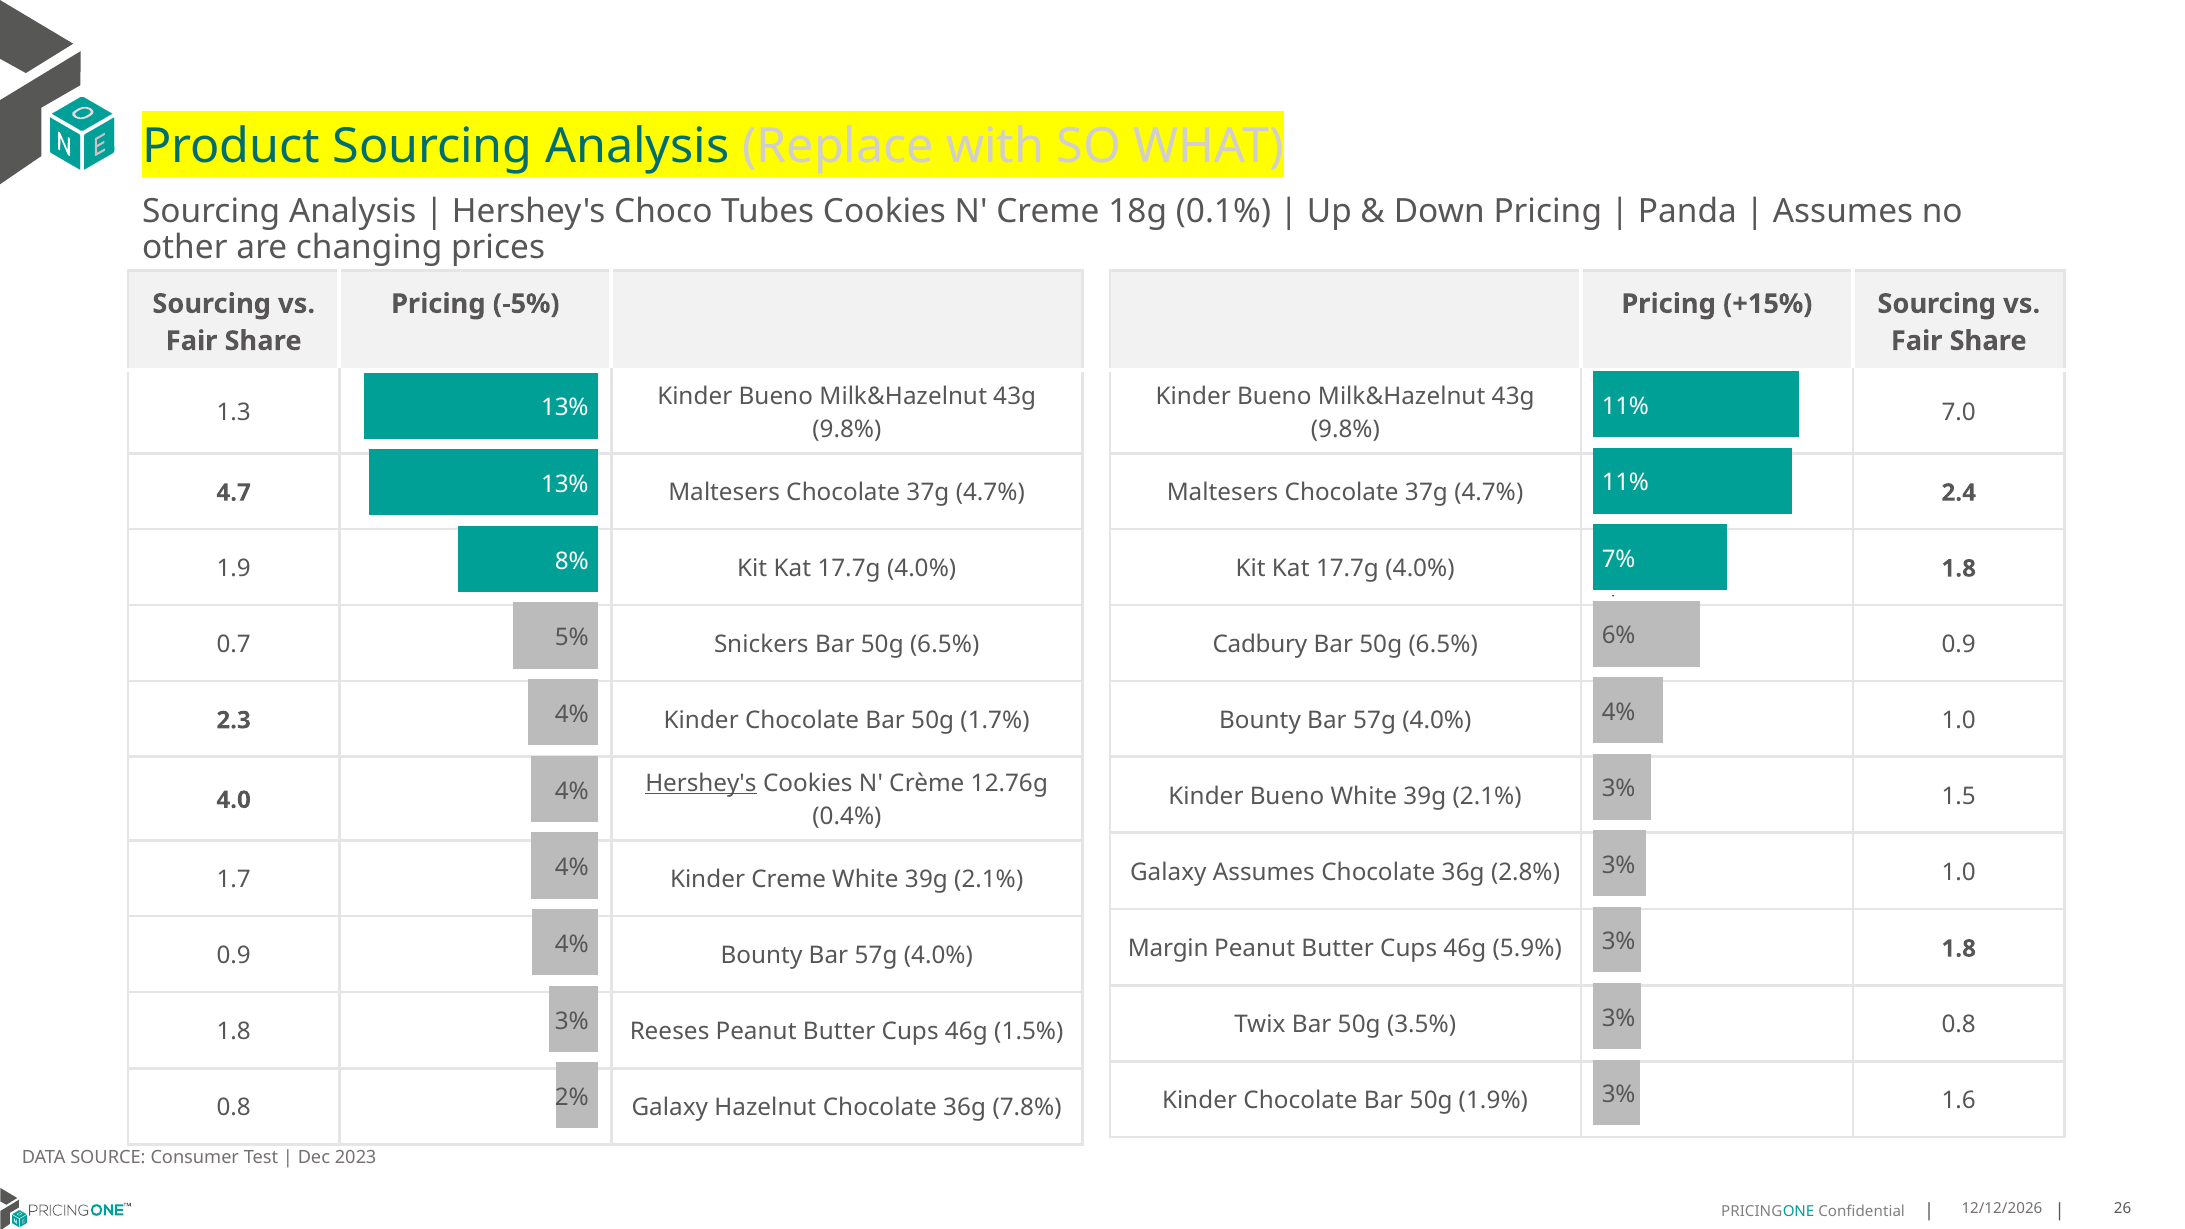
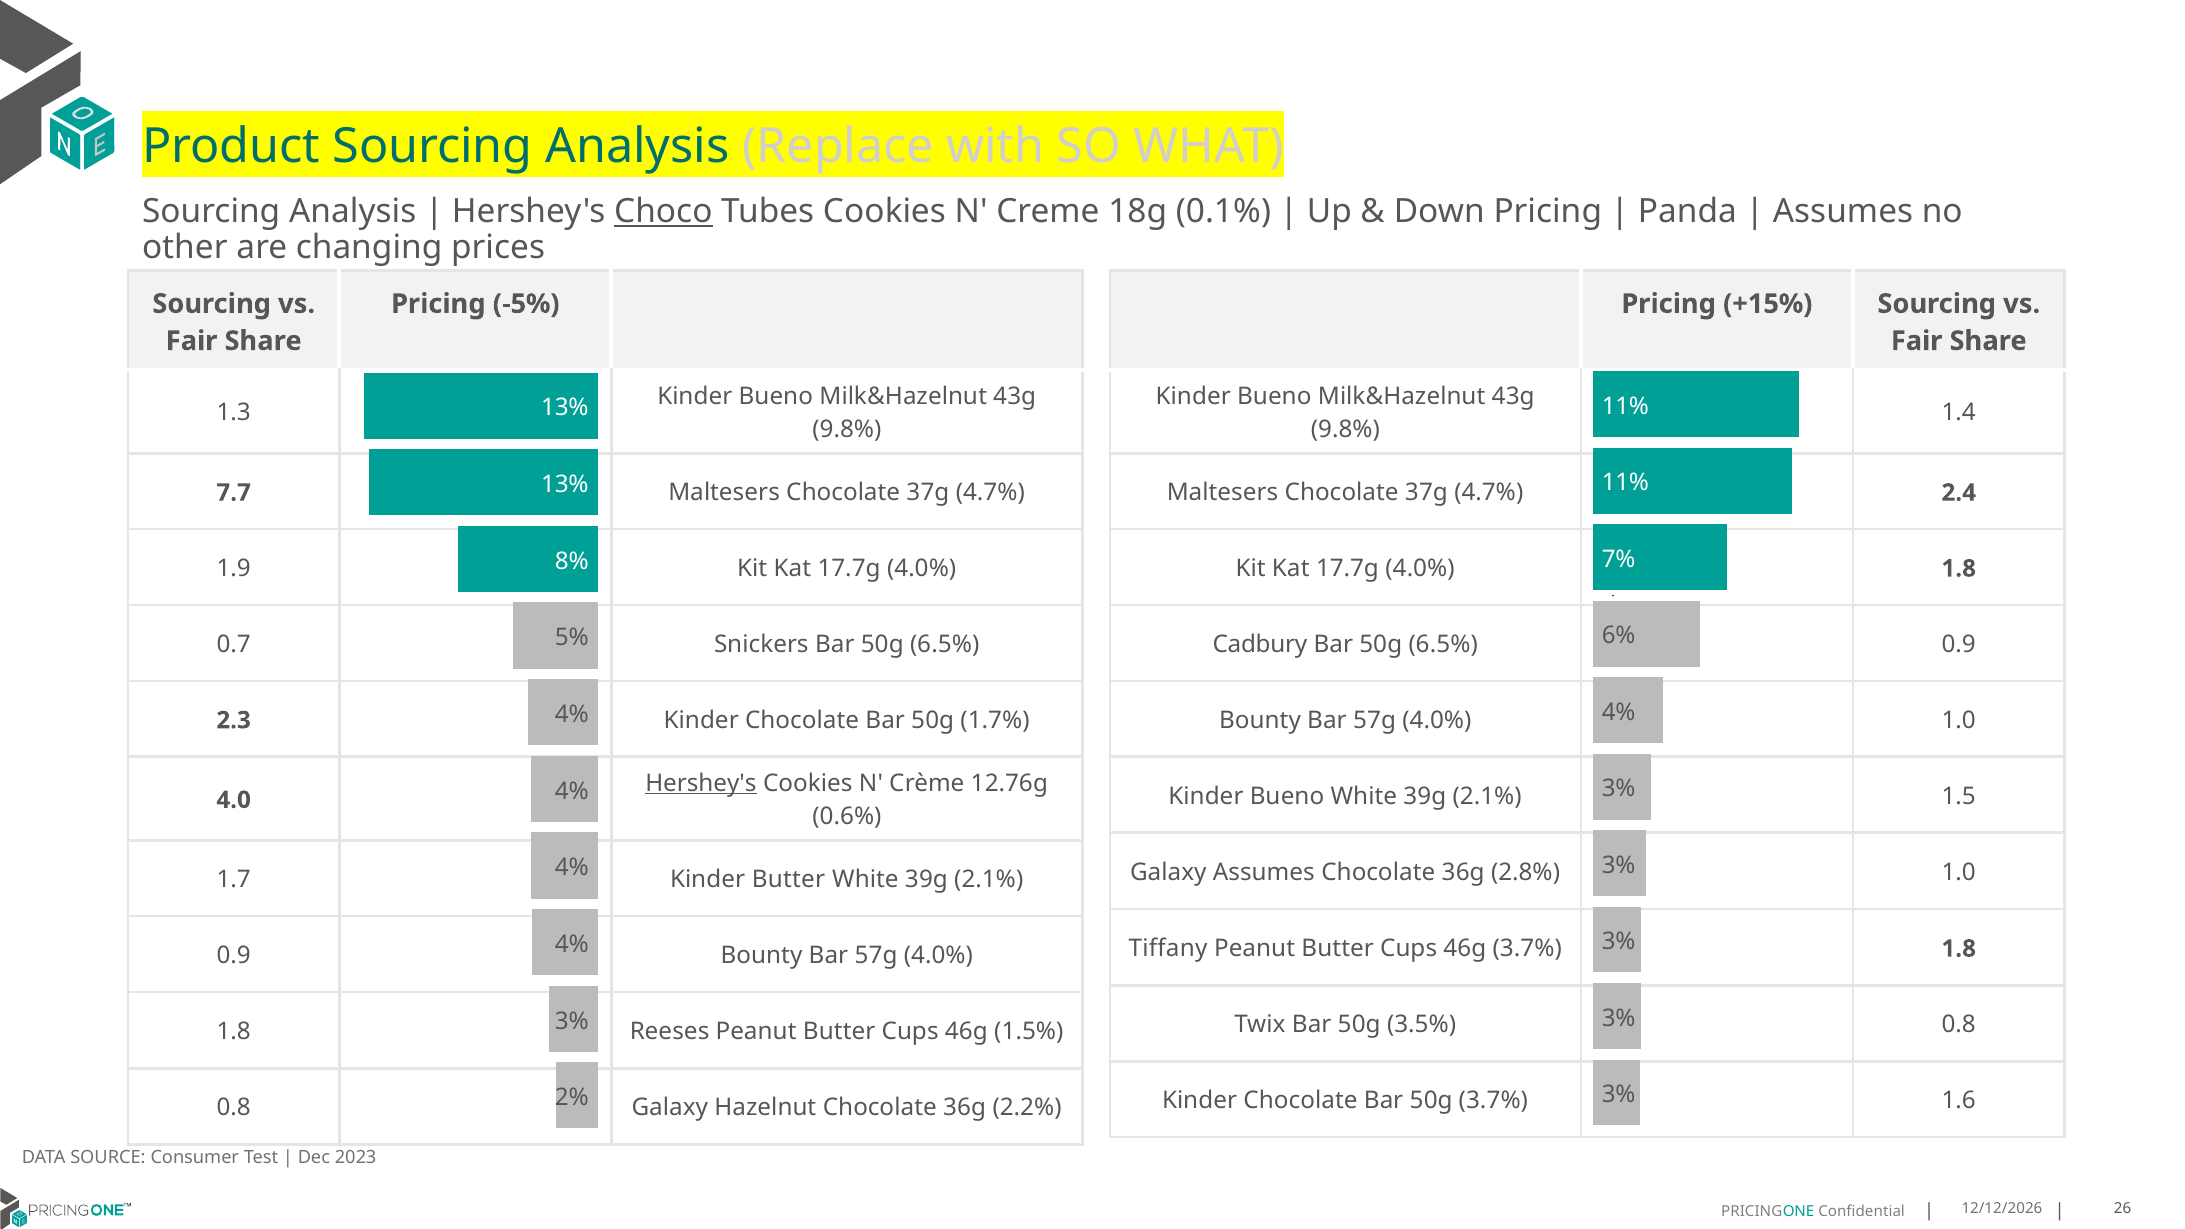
Choco underline: none -> present
7.0: 7.0 -> 1.4
4.7: 4.7 -> 7.7
0.4%: 0.4% -> 0.6%
Kinder Creme: Creme -> Butter
Margin: Margin -> Tiffany
46g 5.9%: 5.9% -> 3.7%
50g 1.9%: 1.9% -> 3.7%
7.8%: 7.8% -> 2.2%
